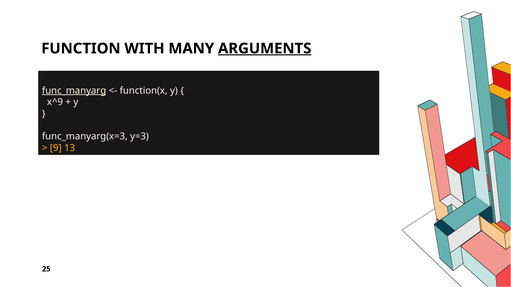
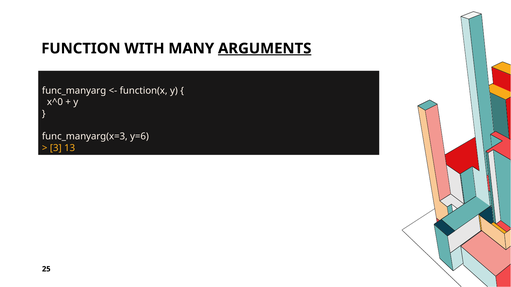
func_manyarg underline: present -> none
x^9: x^9 -> x^0
y=3: y=3 -> y=6
9: 9 -> 3
